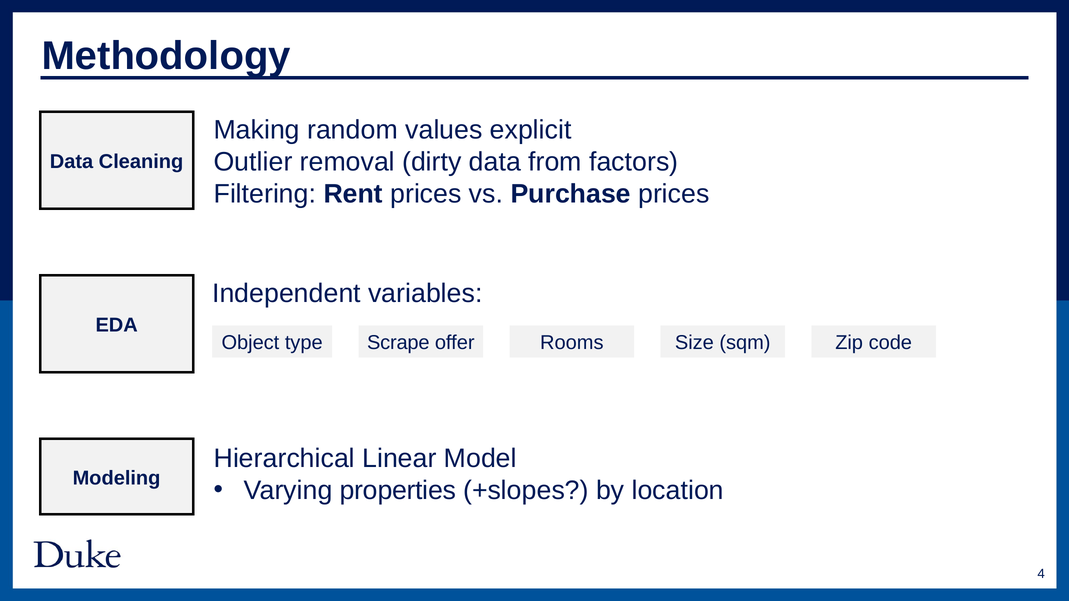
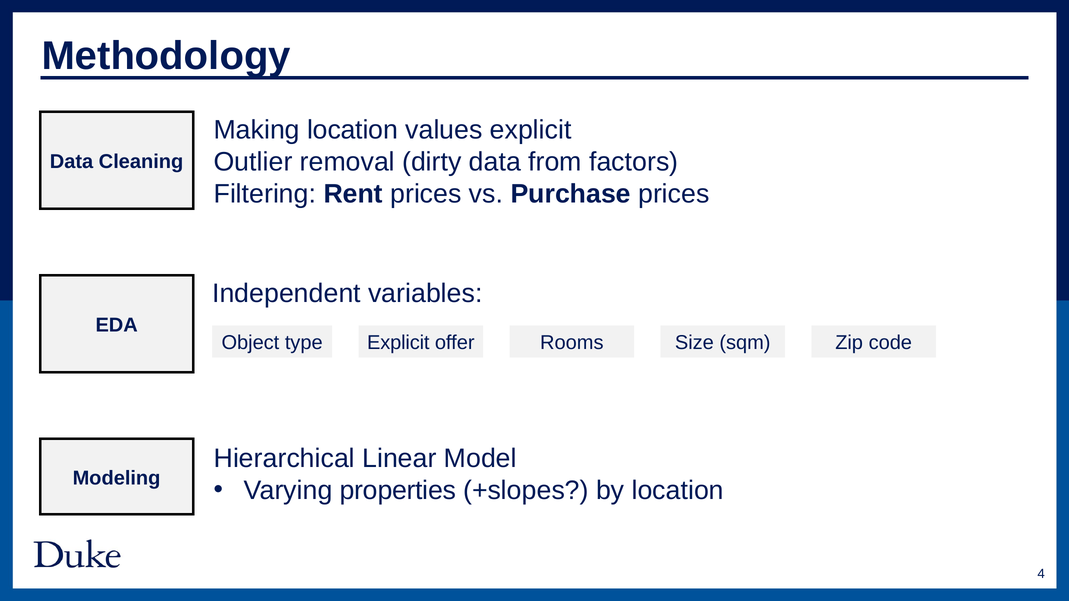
Making random: random -> location
type Scrape: Scrape -> Explicit
